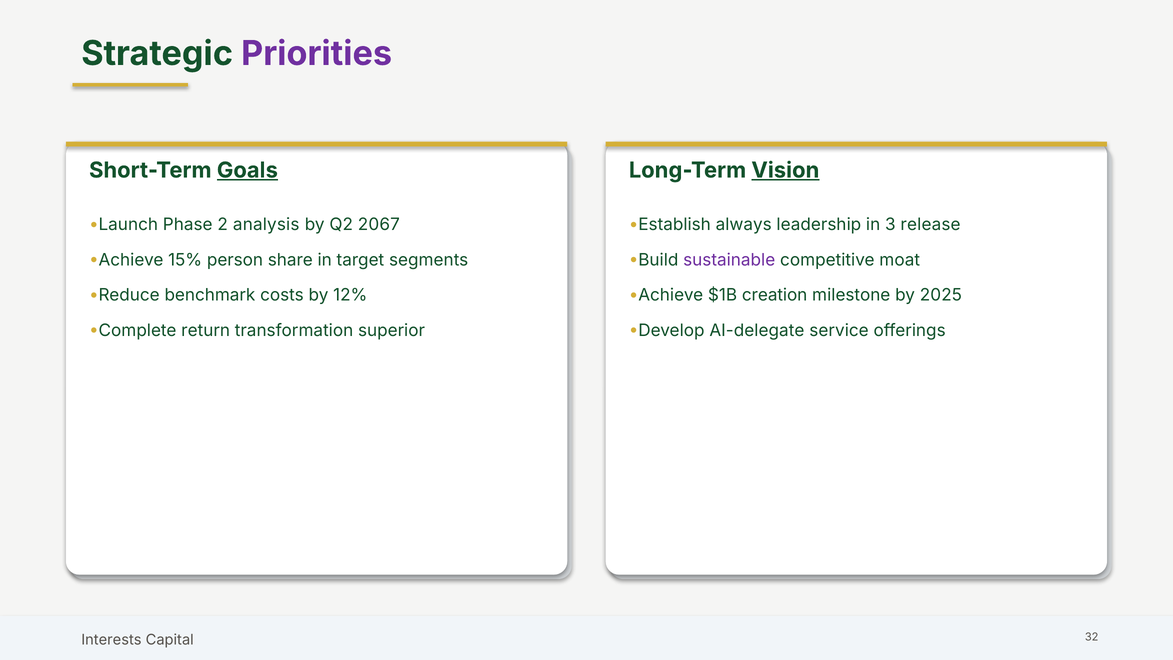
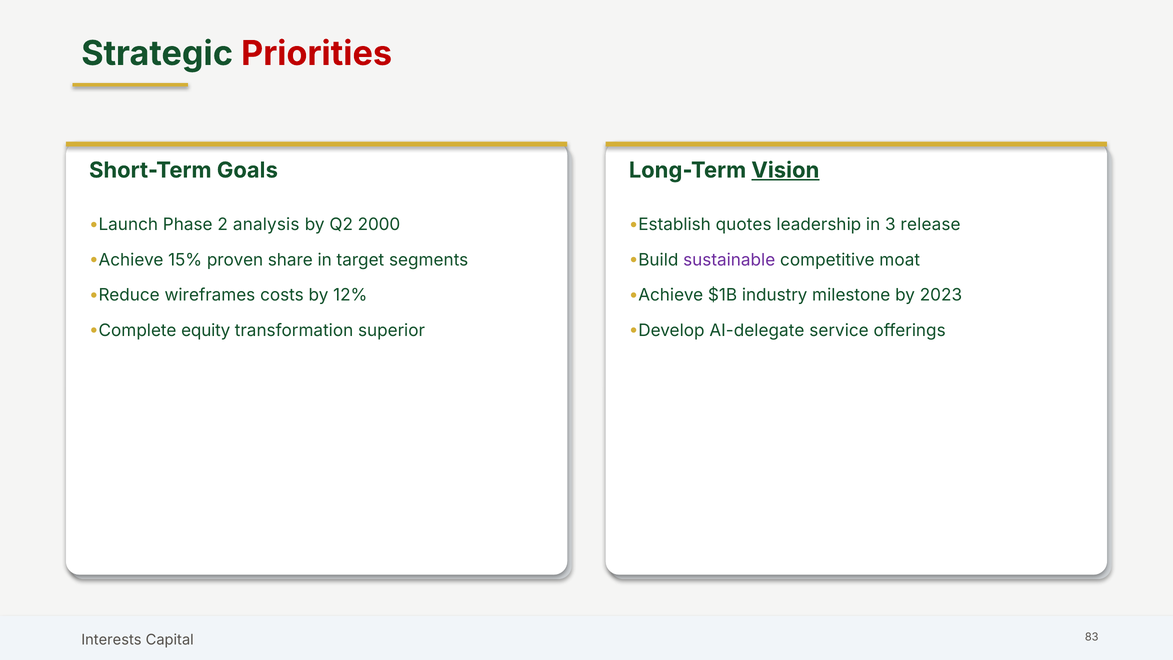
Priorities colour: purple -> red
Goals underline: present -> none
2067: 2067 -> 2000
always: always -> quotes
person: person -> proven
benchmark: benchmark -> wireframes
creation: creation -> industry
2025: 2025 -> 2023
return: return -> equity
32: 32 -> 83
